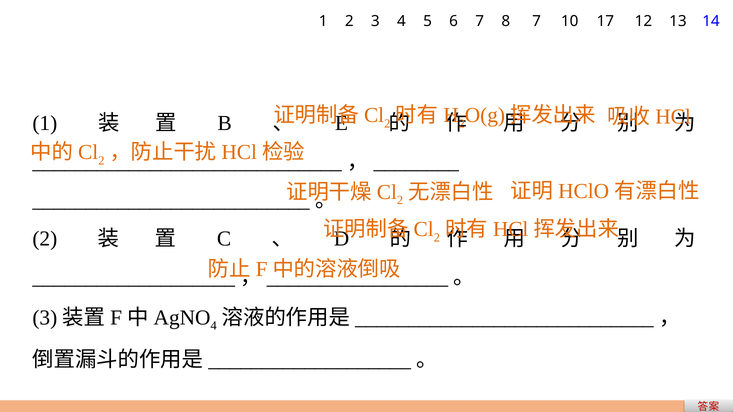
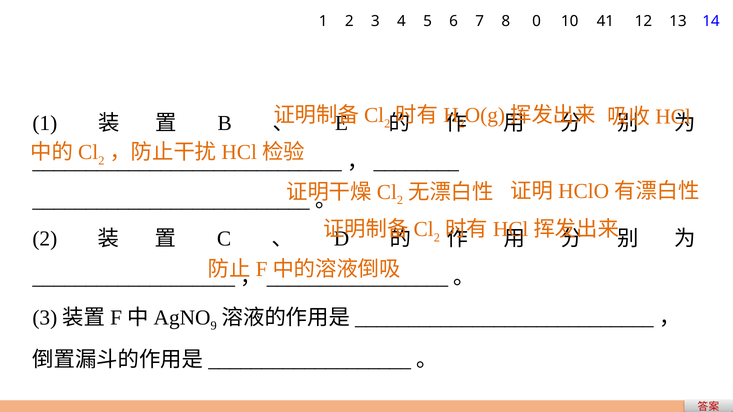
8 7: 7 -> 0
17: 17 -> 41
4 at (214, 326): 4 -> 9
